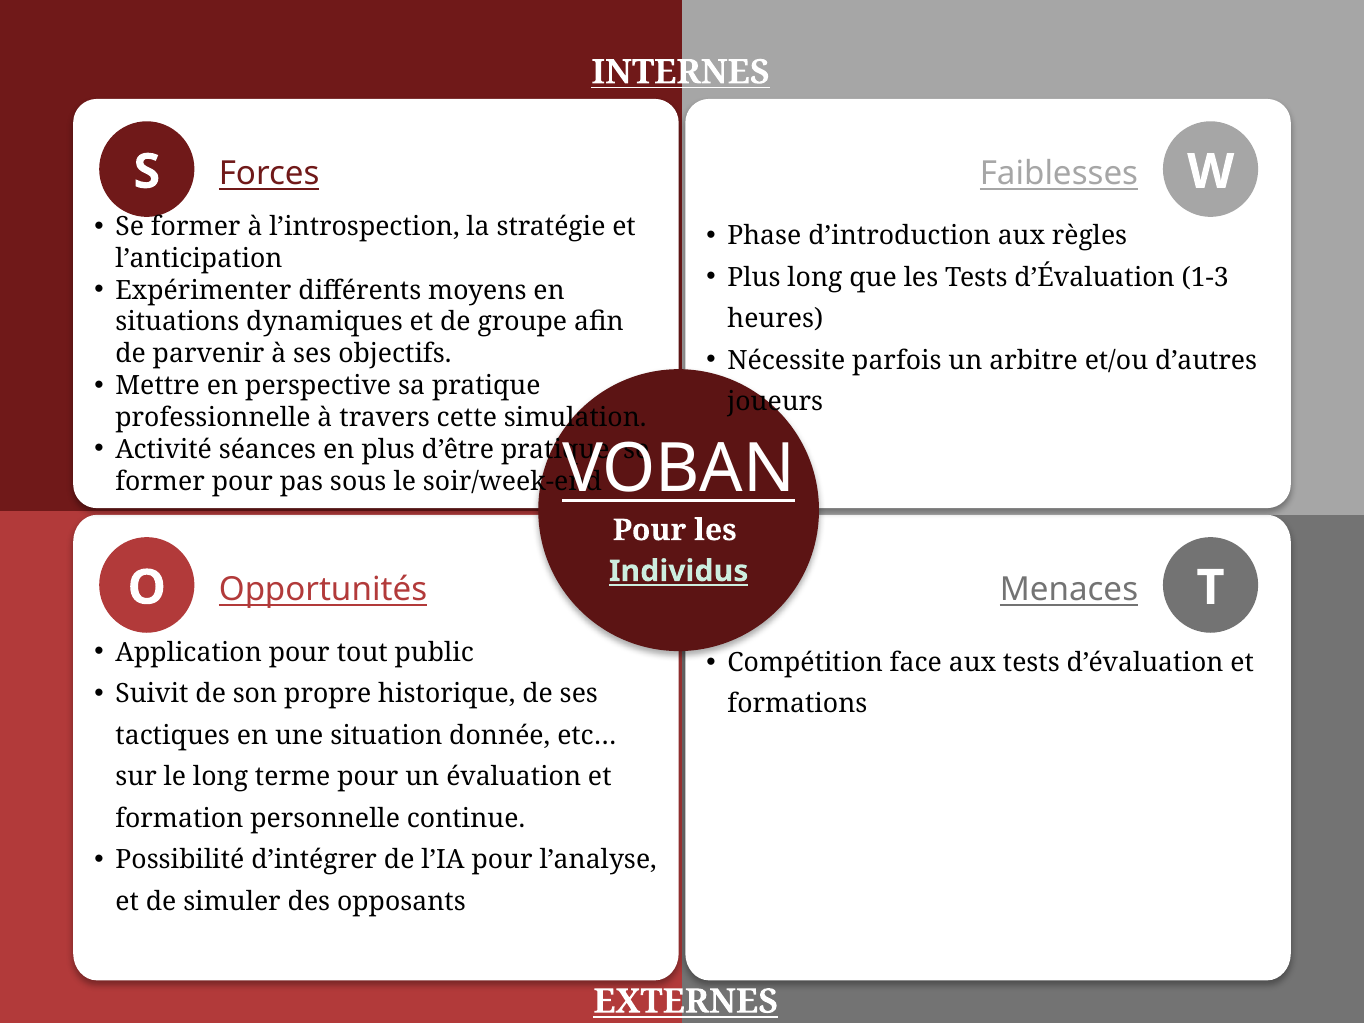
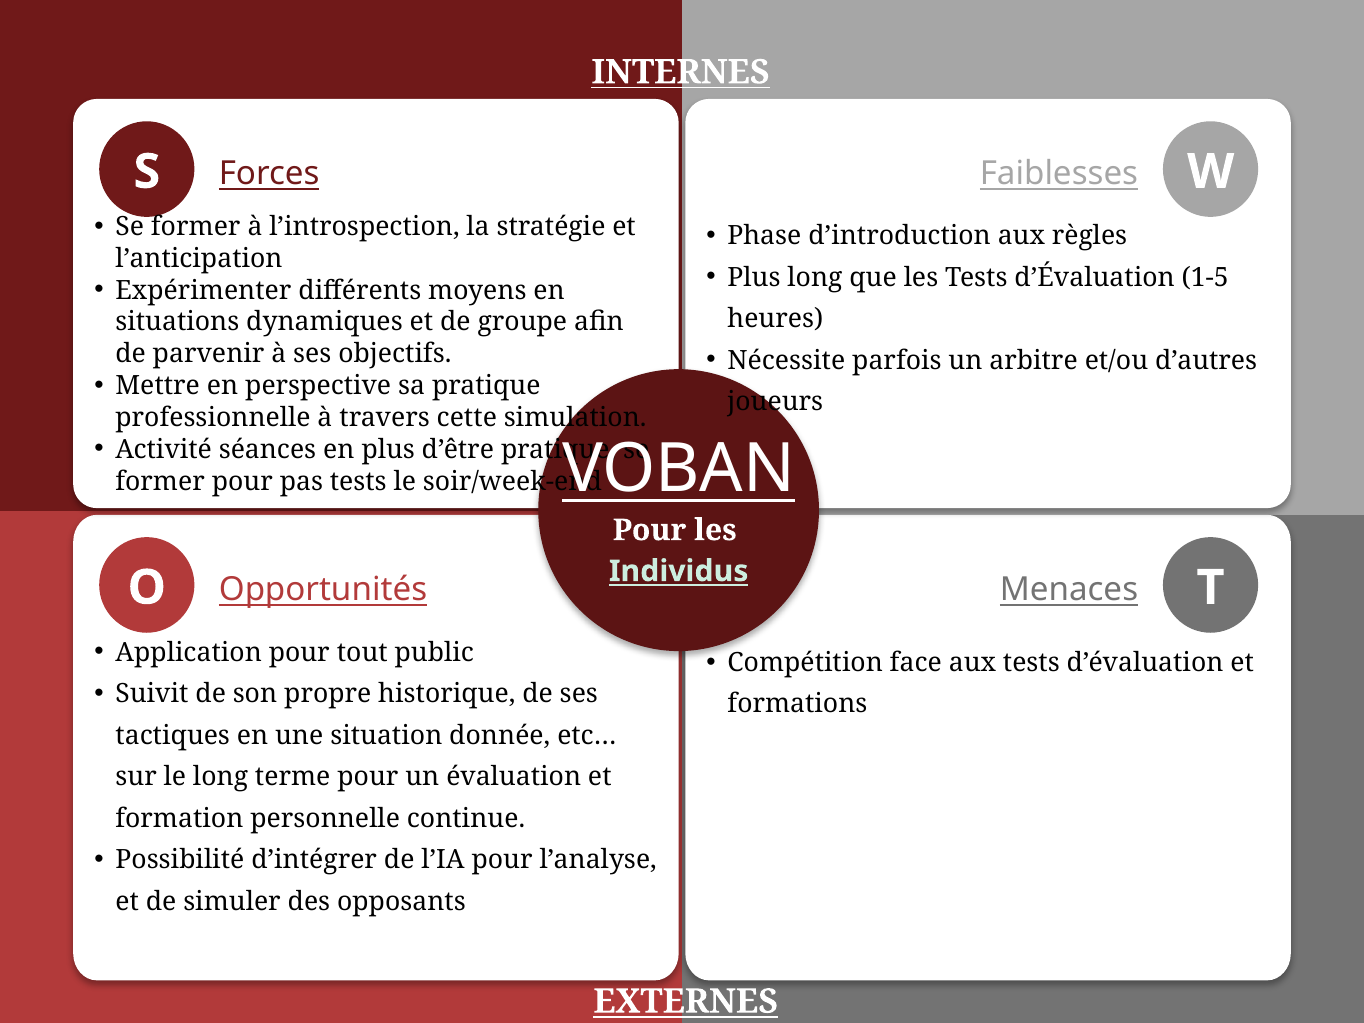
1-3: 1-3 -> 1-5
pas sous: sous -> tests
